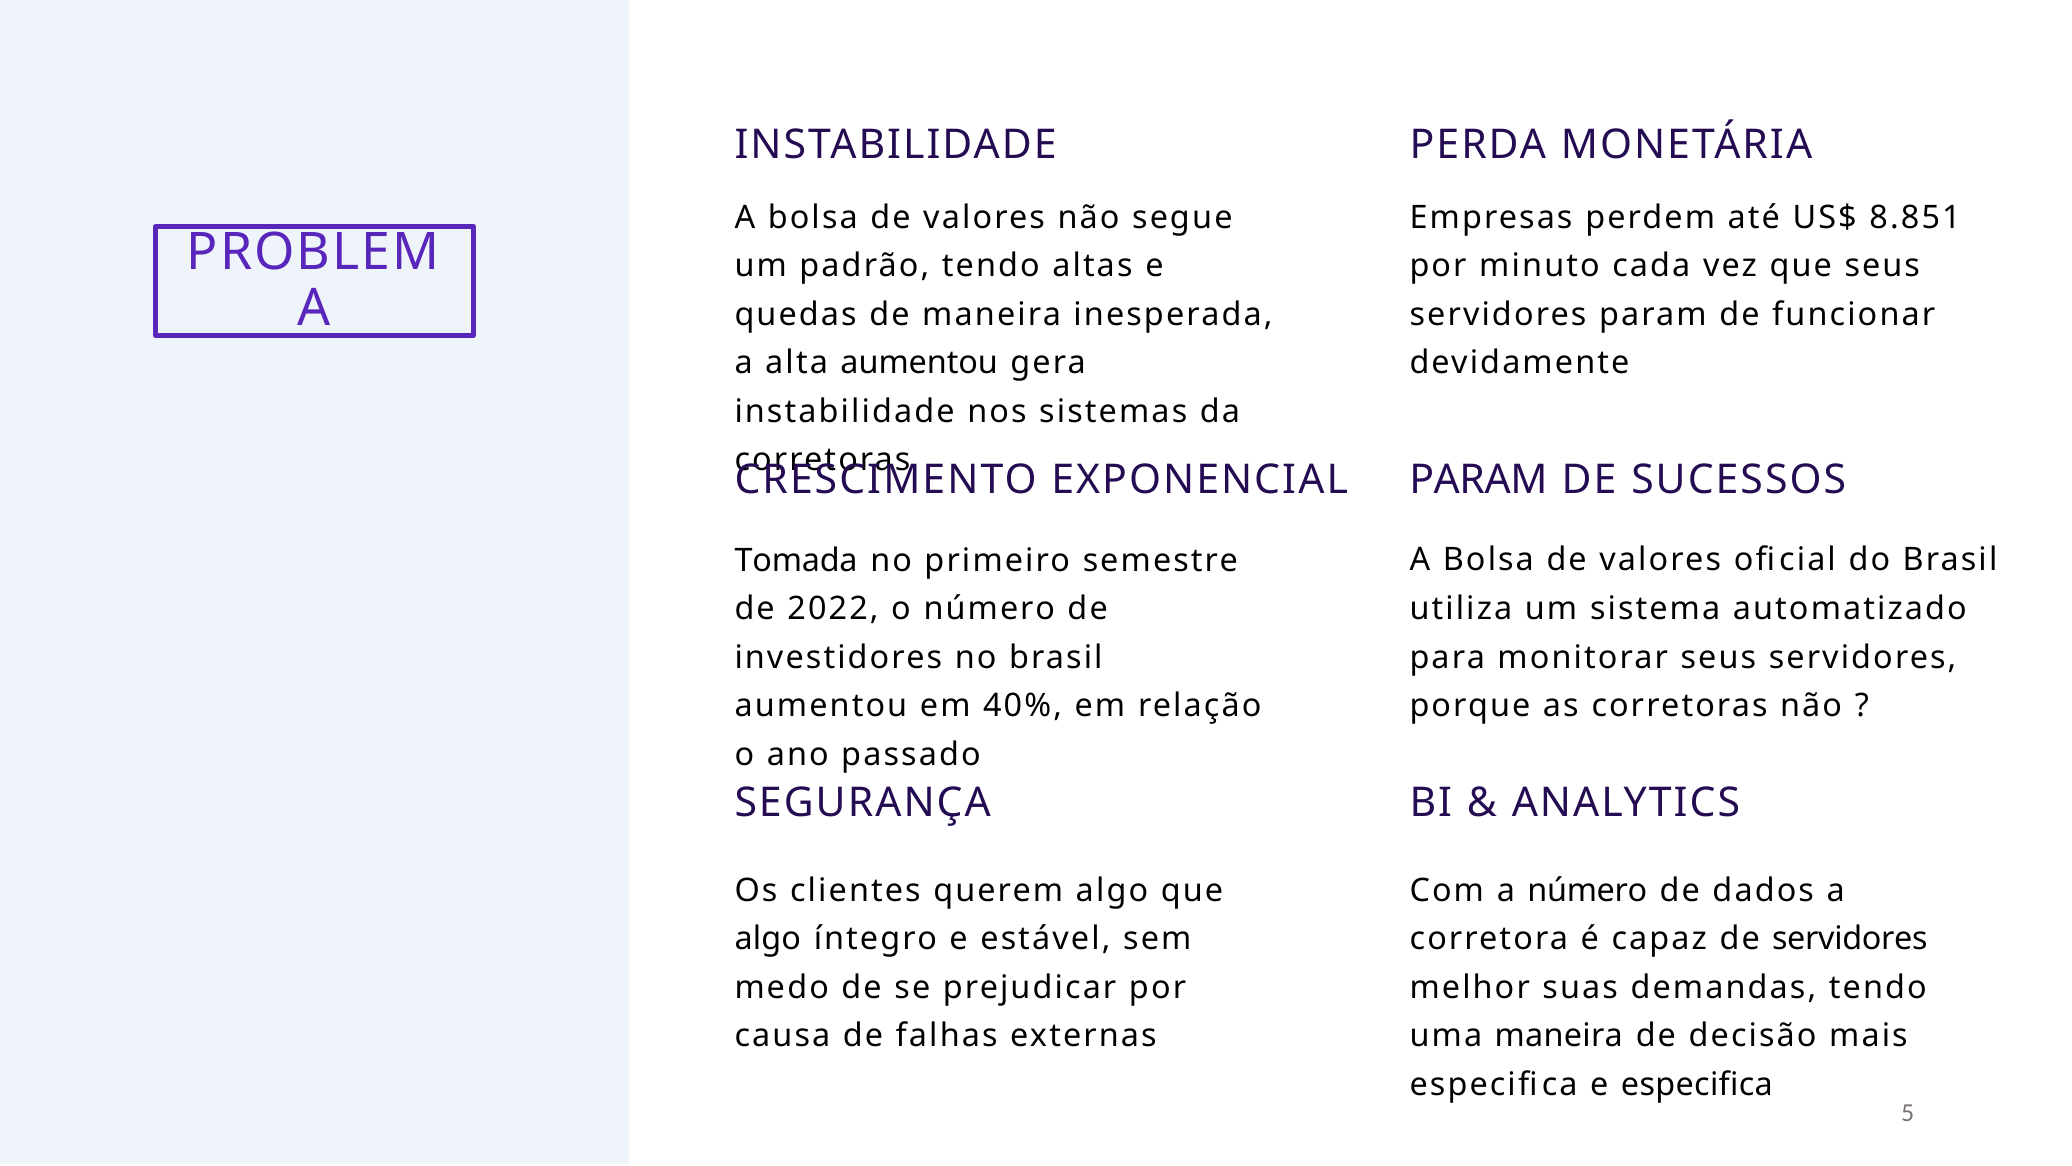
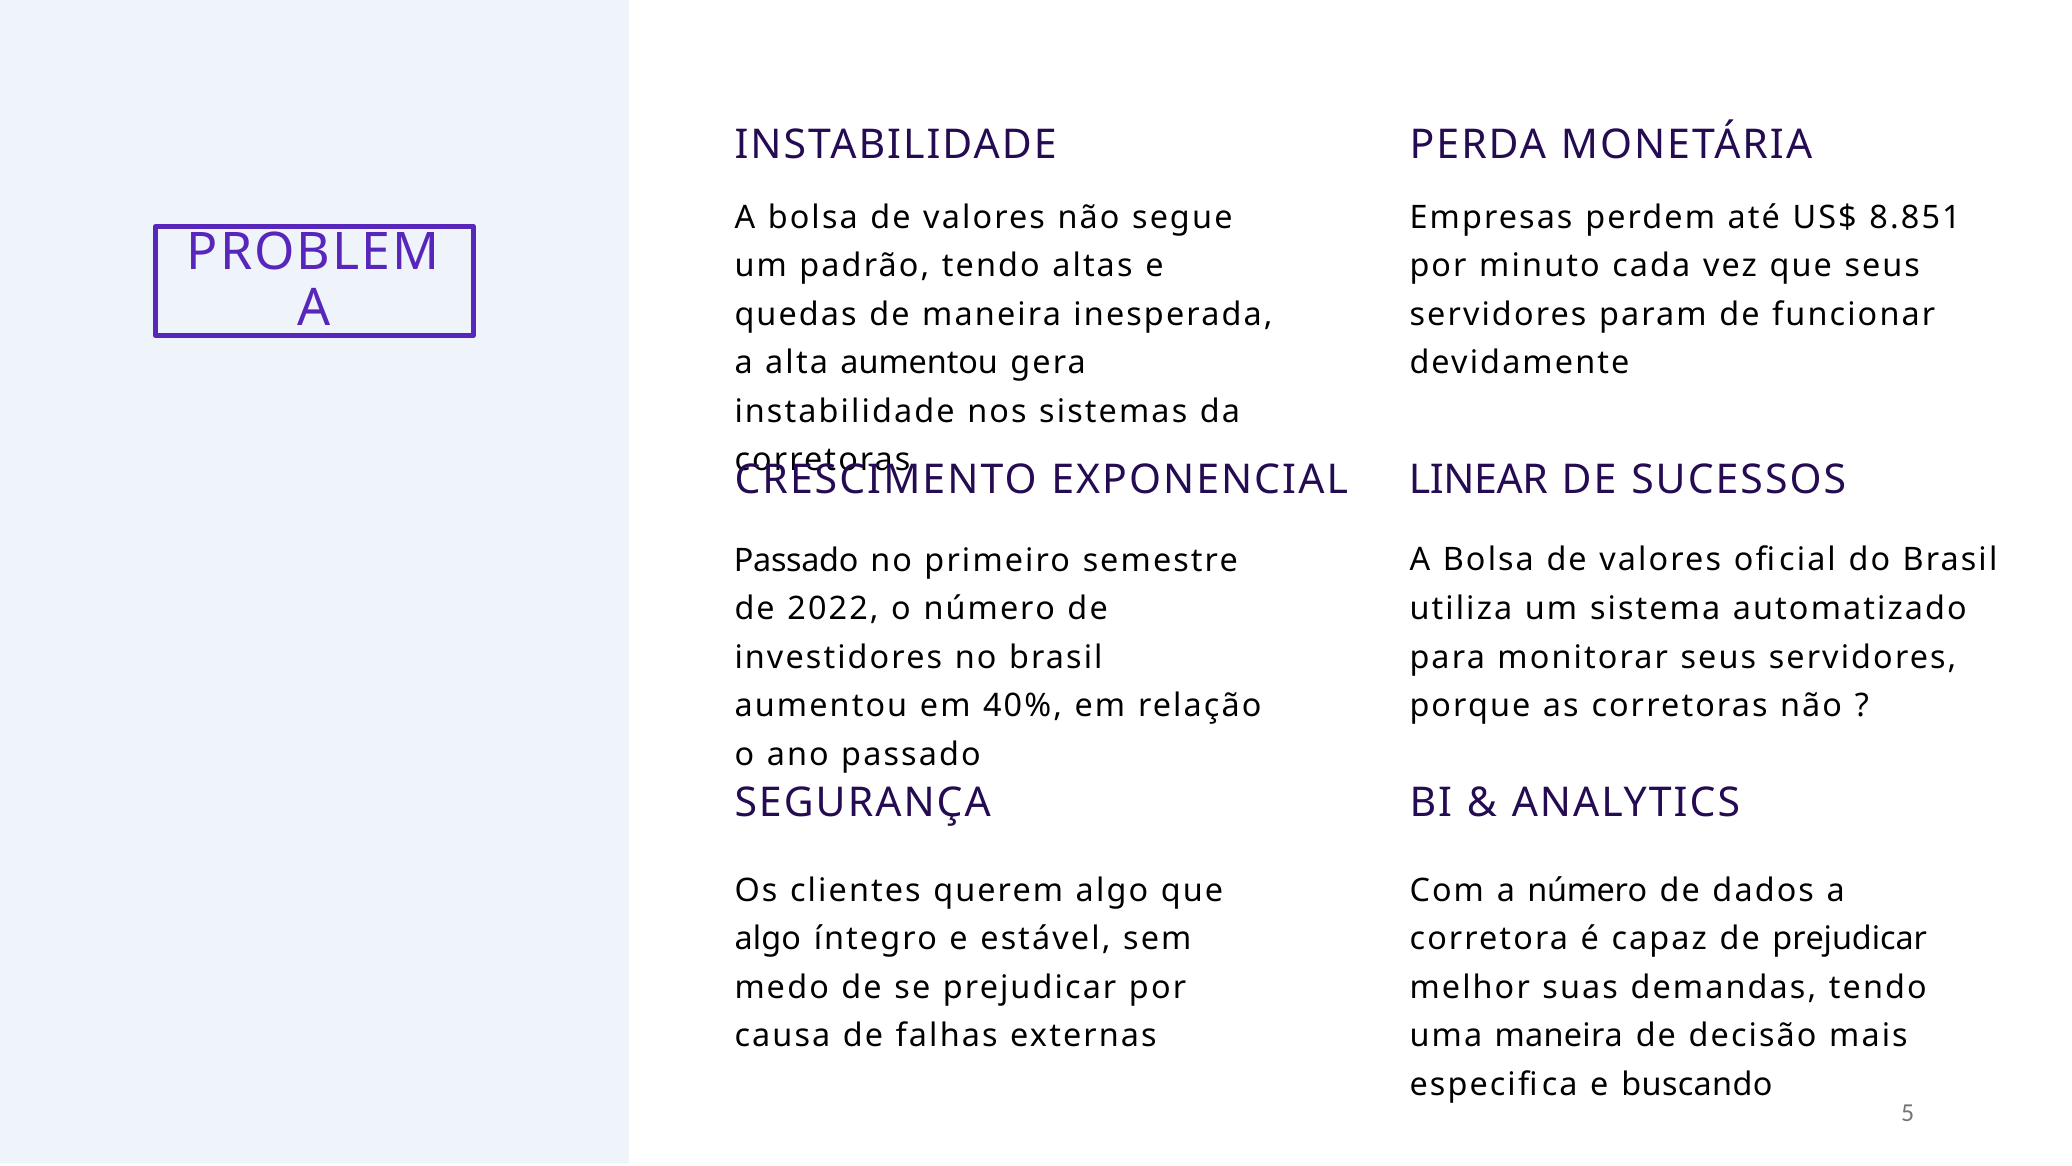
PARAM at (1478, 480): PARAM -> LINEAR
Tomada at (796, 560): Tomada -> Passado
de servidores: servidores -> prejudicar
e especifica: especifica -> buscando
